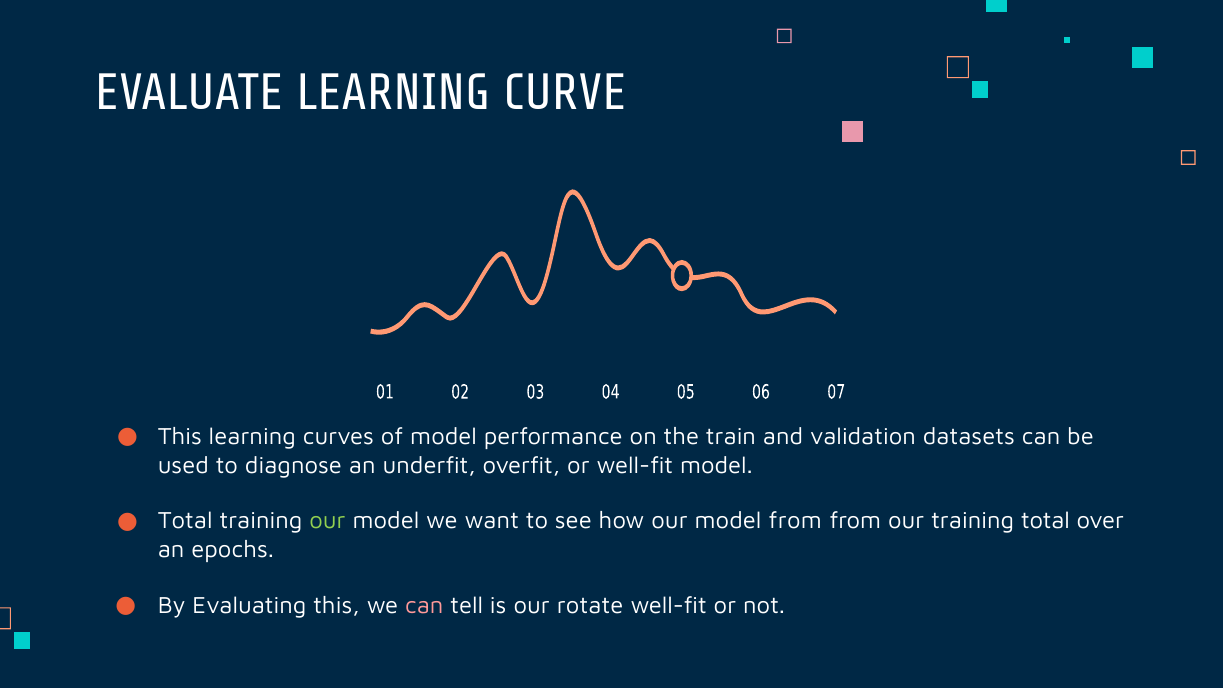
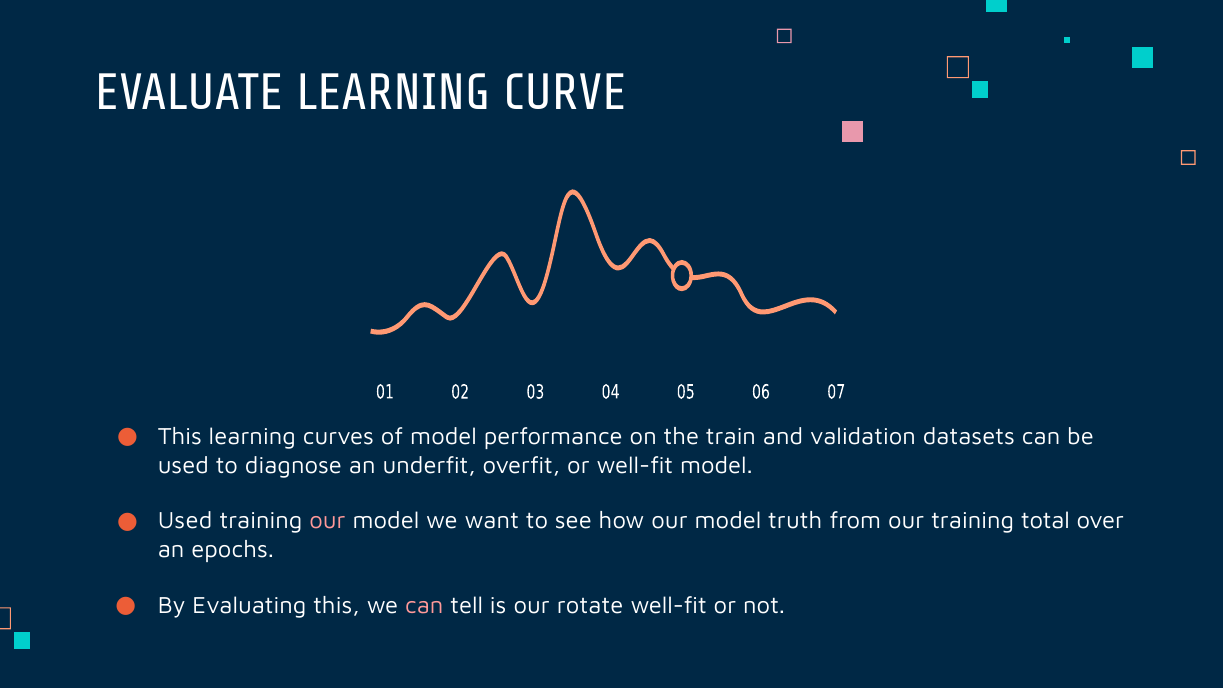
Total at (185, 521): Total -> Used
our at (328, 521) colour: light green -> pink
model from: from -> truth
